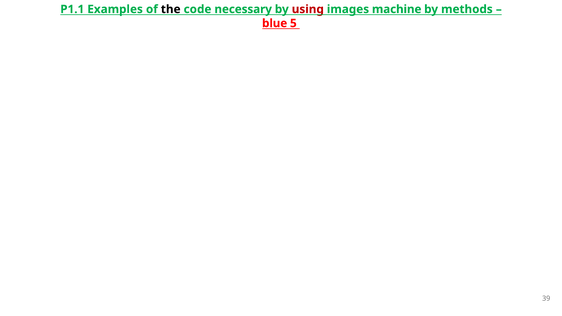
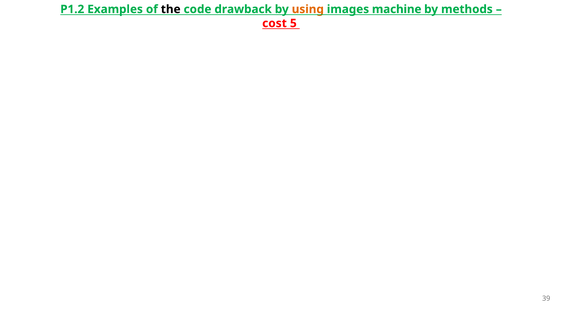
P1.1: P1.1 -> P1.2
necessary: necessary -> drawback
using colour: red -> orange
blue: blue -> cost
